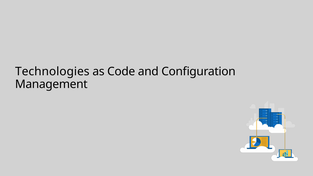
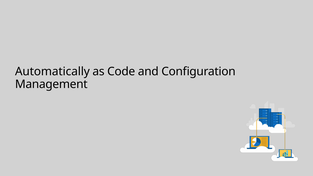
Technologies: Technologies -> Automatically
